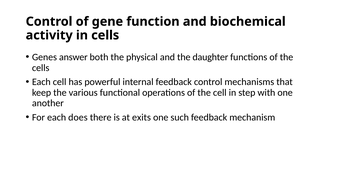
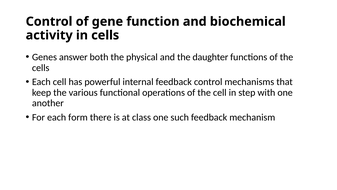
does: does -> form
exits: exits -> class
